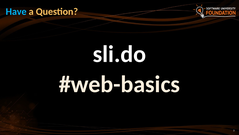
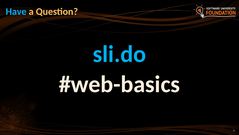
sli.do colour: white -> light blue
